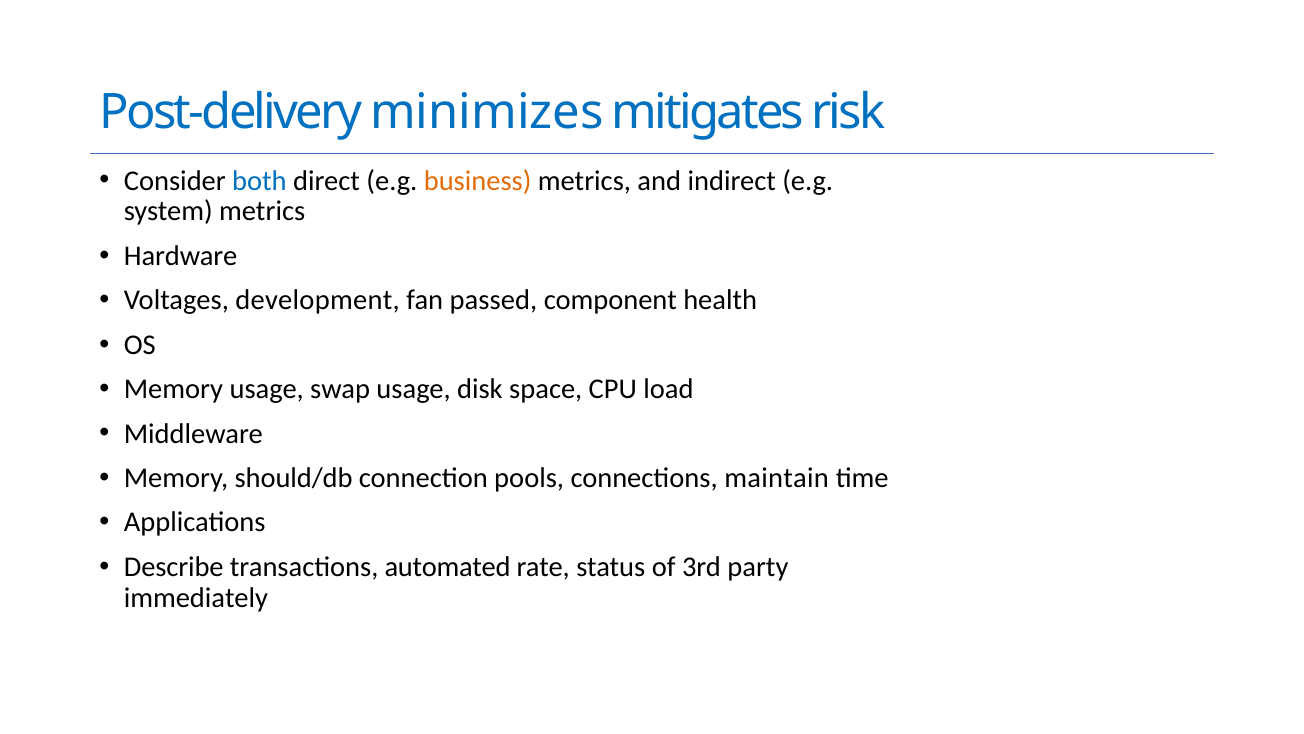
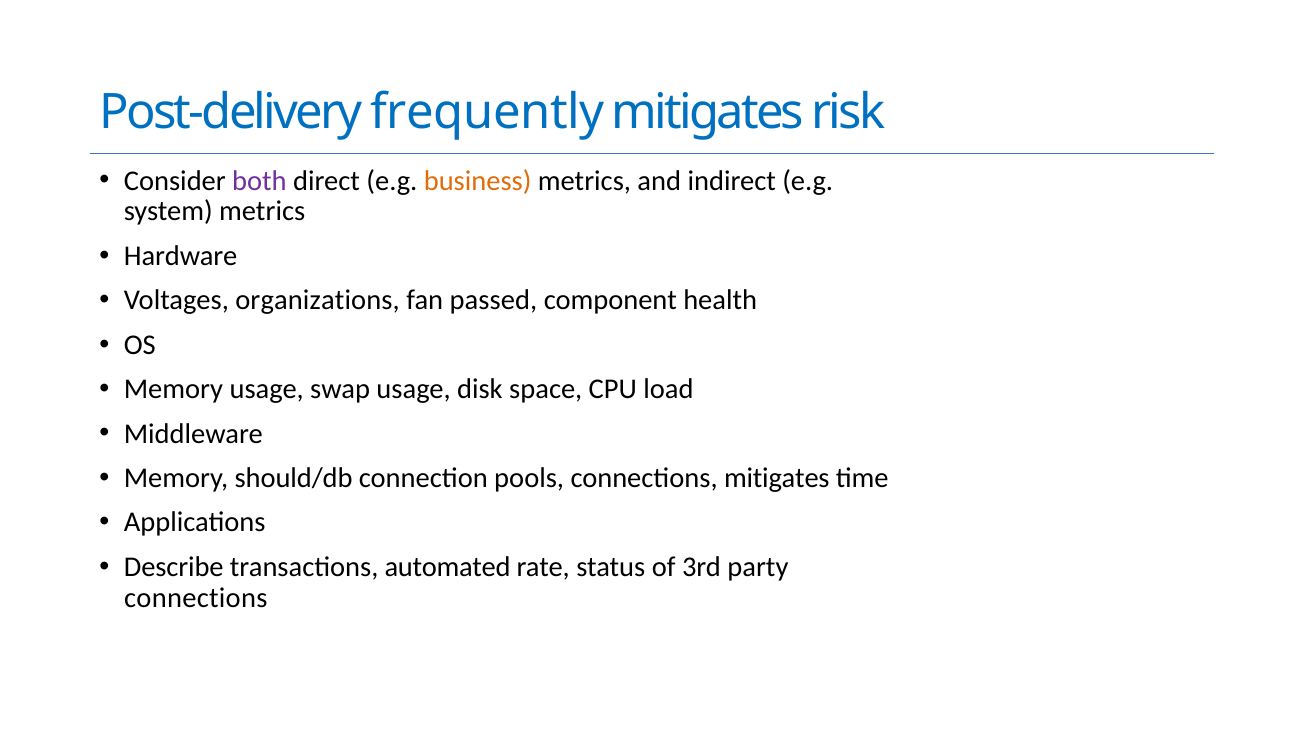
minimizes: minimizes -> frequently
both colour: blue -> purple
development: development -> organizations
connections maintain: maintain -> mitigates
immediately at (196, 597): immediately -> connections
